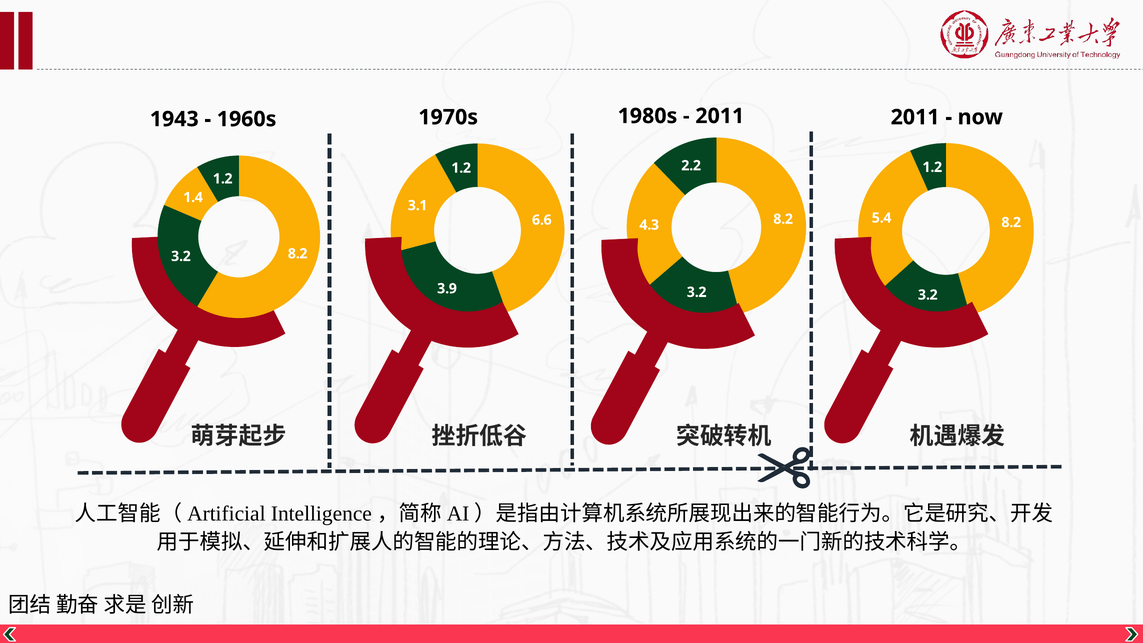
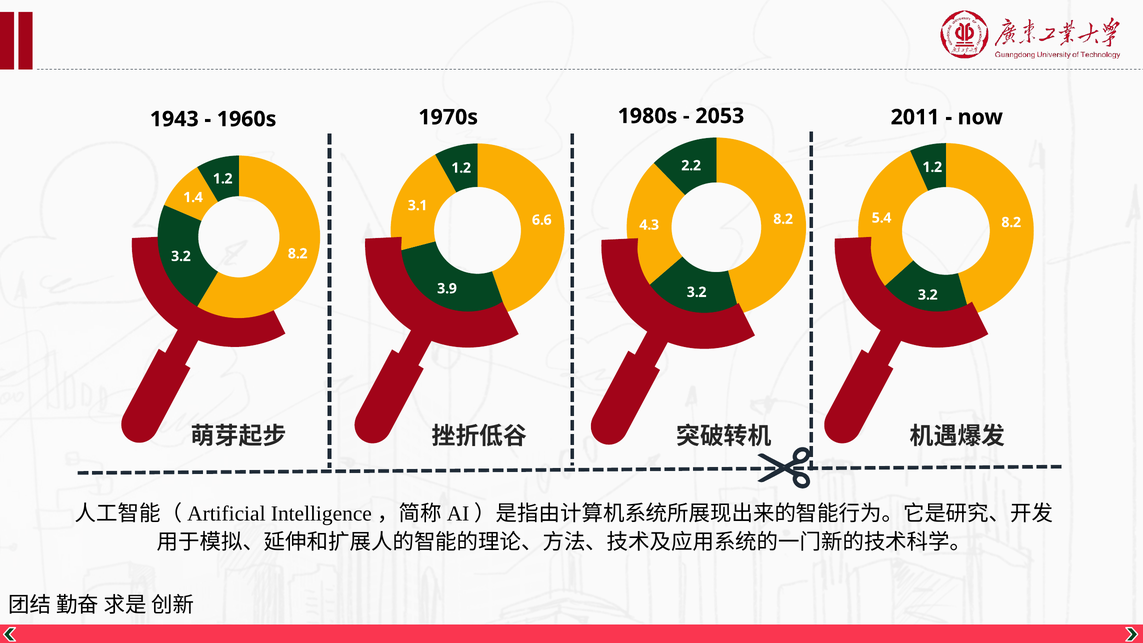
2011 at (720, 116): 2011 -> 2053
